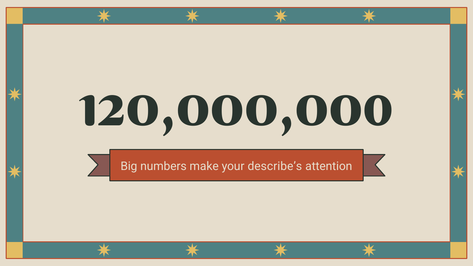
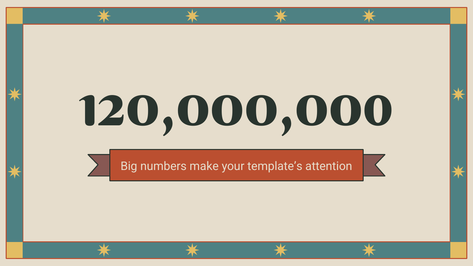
describe’s: describe’s -> template’s
